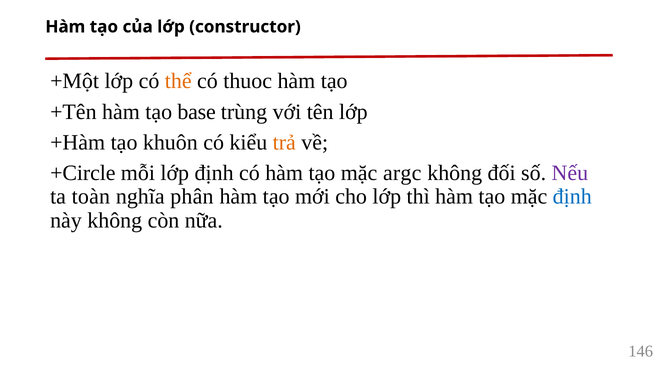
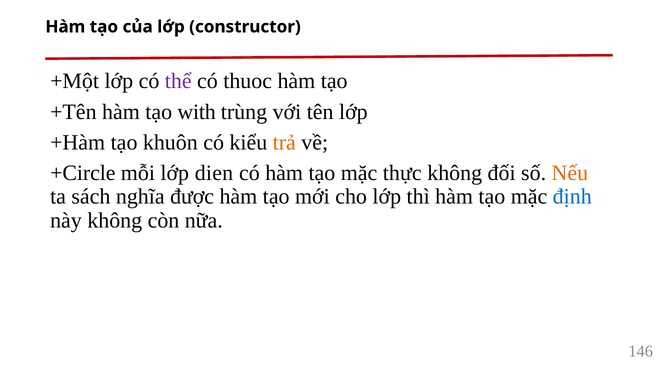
thể colour: orange -> purple
base: base -> with
lớp định: định -> dien
argc: argc -> thực
Nếu colour: purple -> orange
toàn: toàn -> sách
phân: phân -> được
